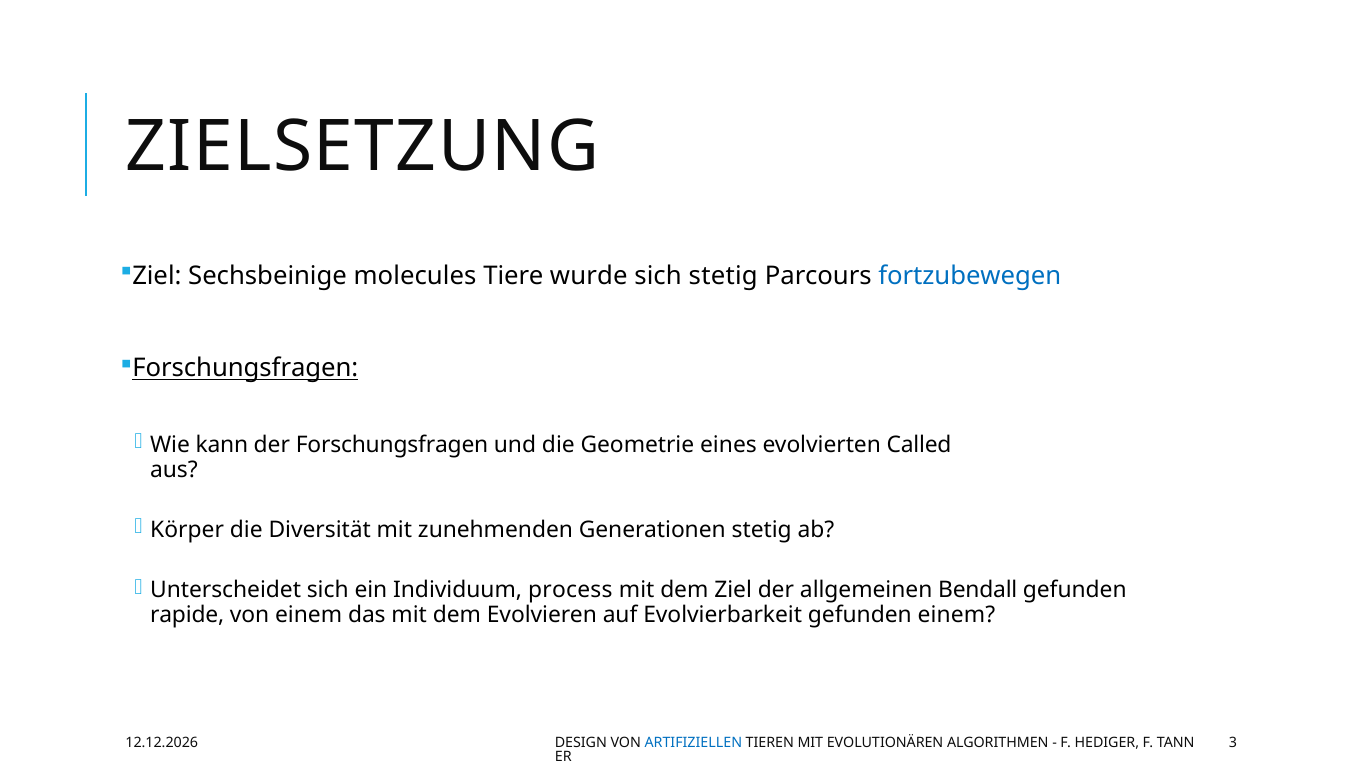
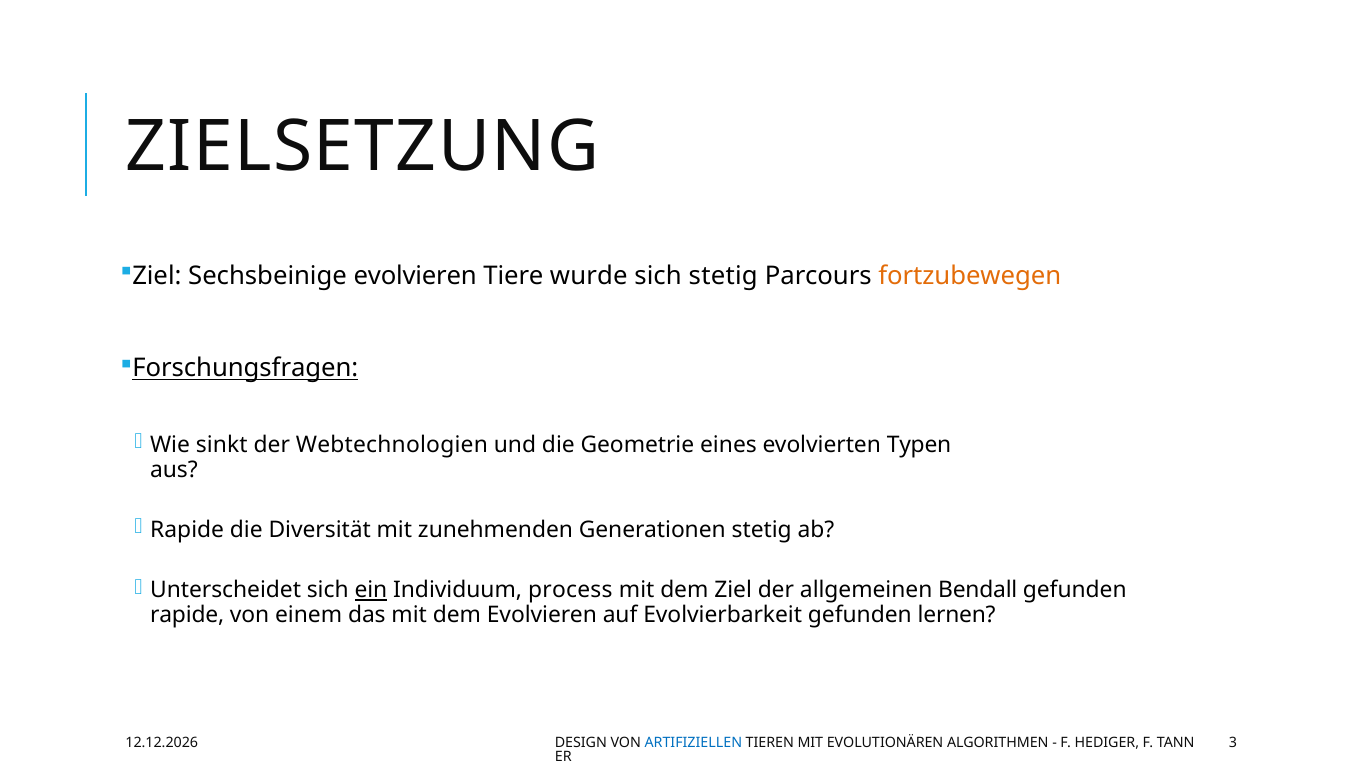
Sechsbeinige molecules: molecules -> evolvieren
fortzubewegen colour: blue -> orange
kann: kann -> sinkt
der Forschungsfragen: Forschungsfragen -> Webtechnologien
Called: Called -> Typen
Körper at (187, 530): Körper -> Rapide
ein underline: none -> present
gefunden einem: einem -> lernen
